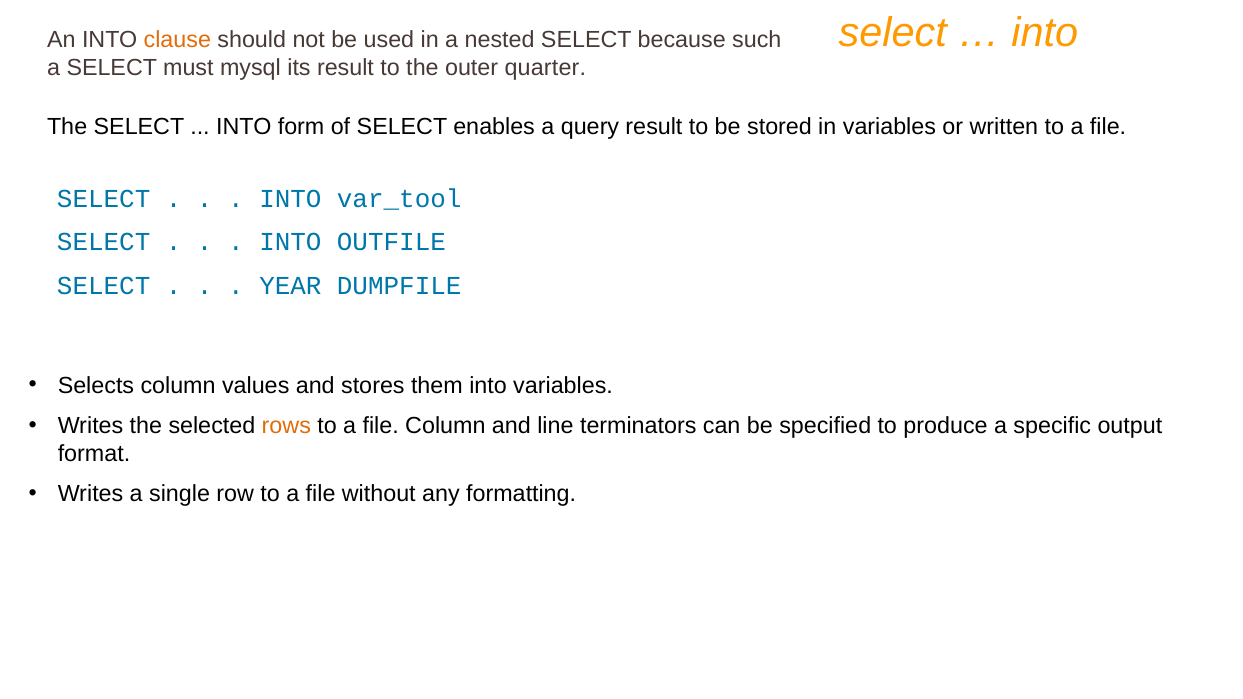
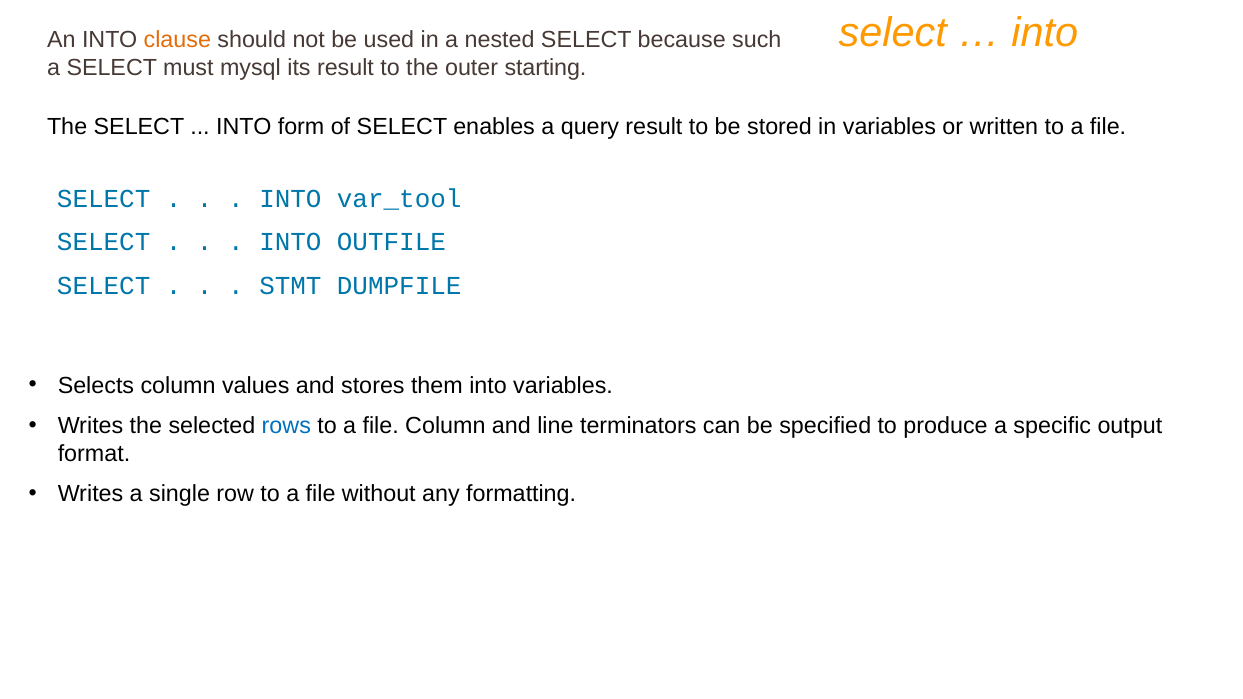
quarter: quarter -> starting
YEAR: YEAR -> STMT
rows colour: orange -> blue
